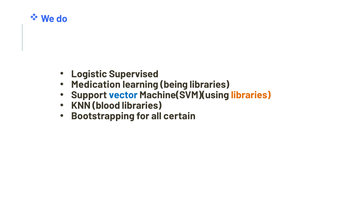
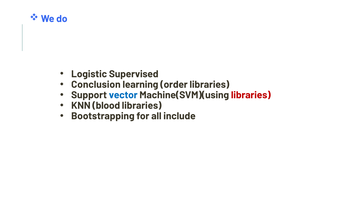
Medication: Medication -> Conclusion
being: being -> order
libraries at (251, 95) colour: orange -> red
certain: certain -> include
